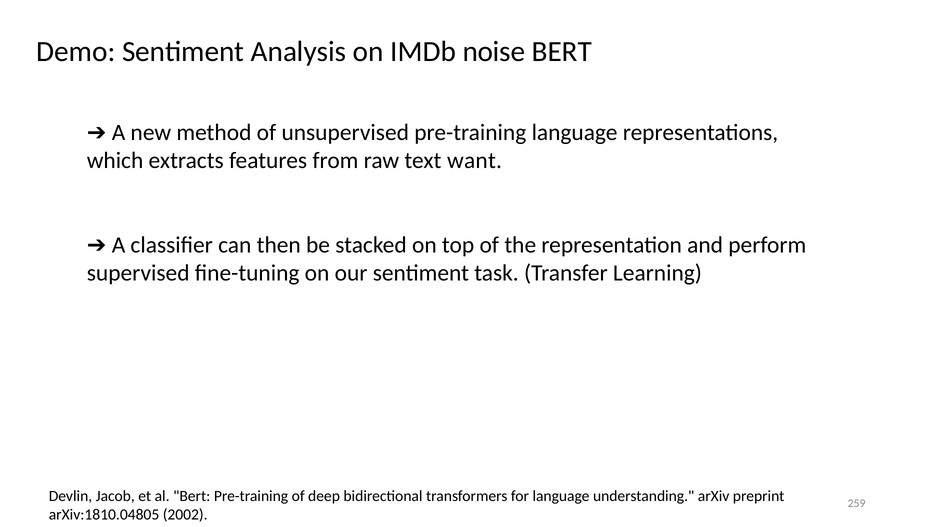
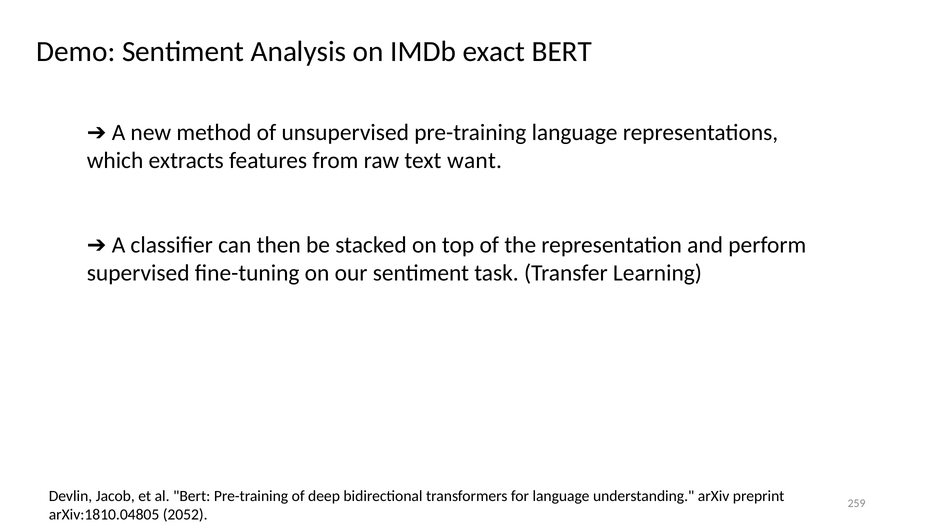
noise: noise -> exact
2002: 2002 -> 2052
